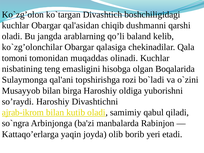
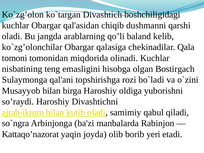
muqaddas: muqaddas -> miqdorida
Boqalarida: Boqalarida -> Bostirgach
Kattaqo’erlarga: Kattaqo’erlarga -> Kattaqo’nazorat
